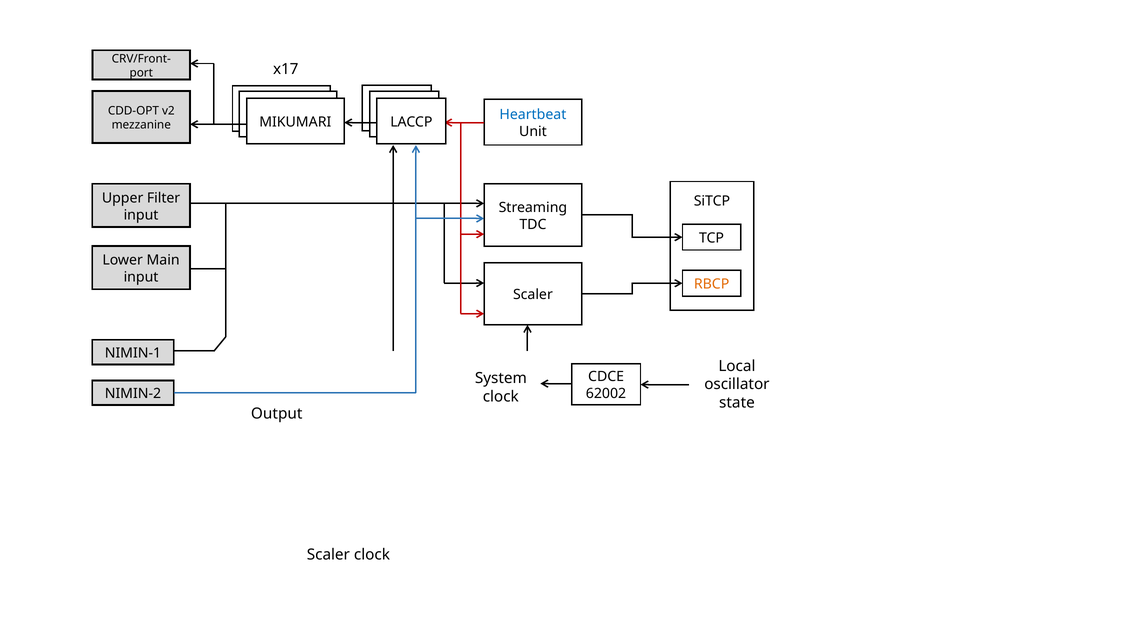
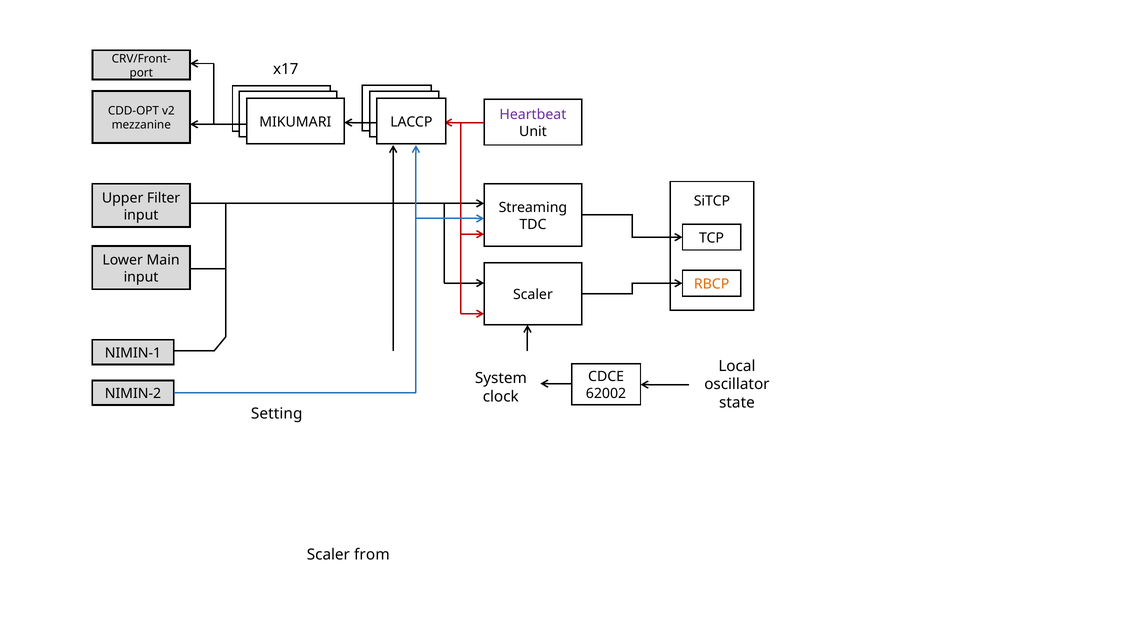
Heartbeat colour: blue -> purple
Output: Output -> Setting
Scaler clock: clock -> from
